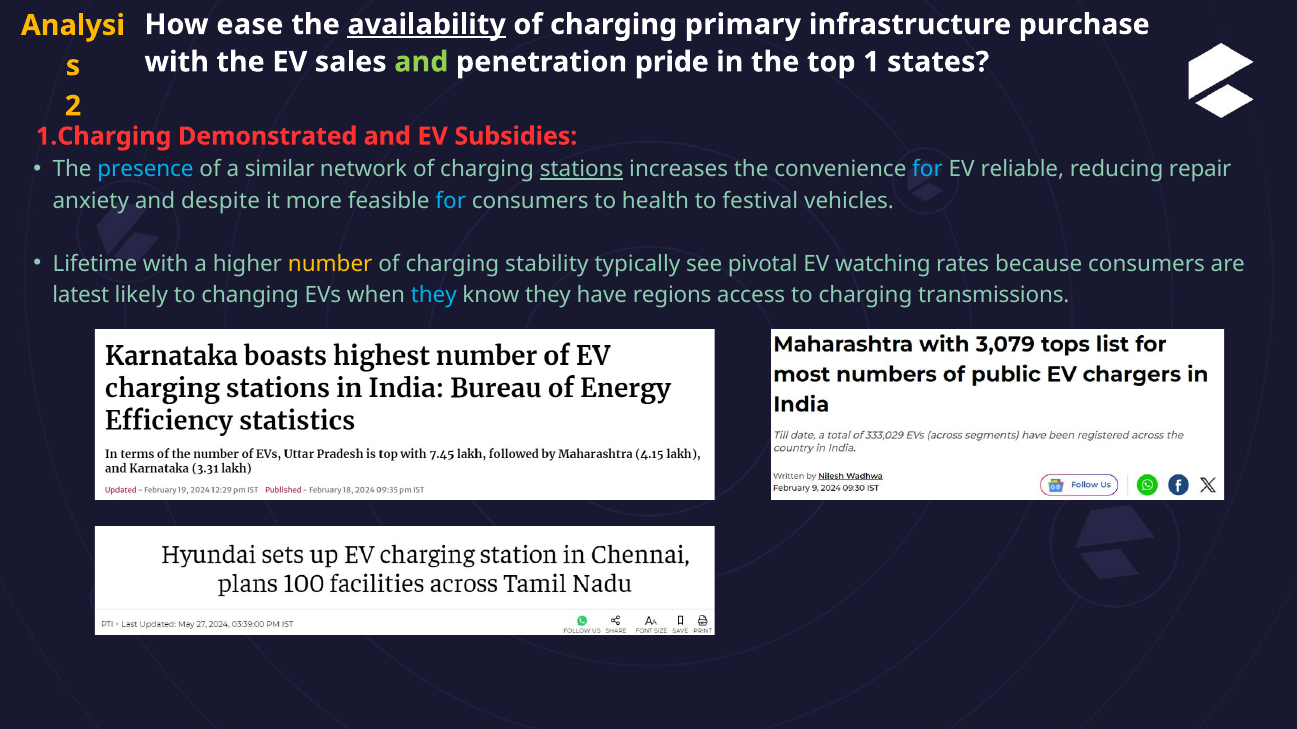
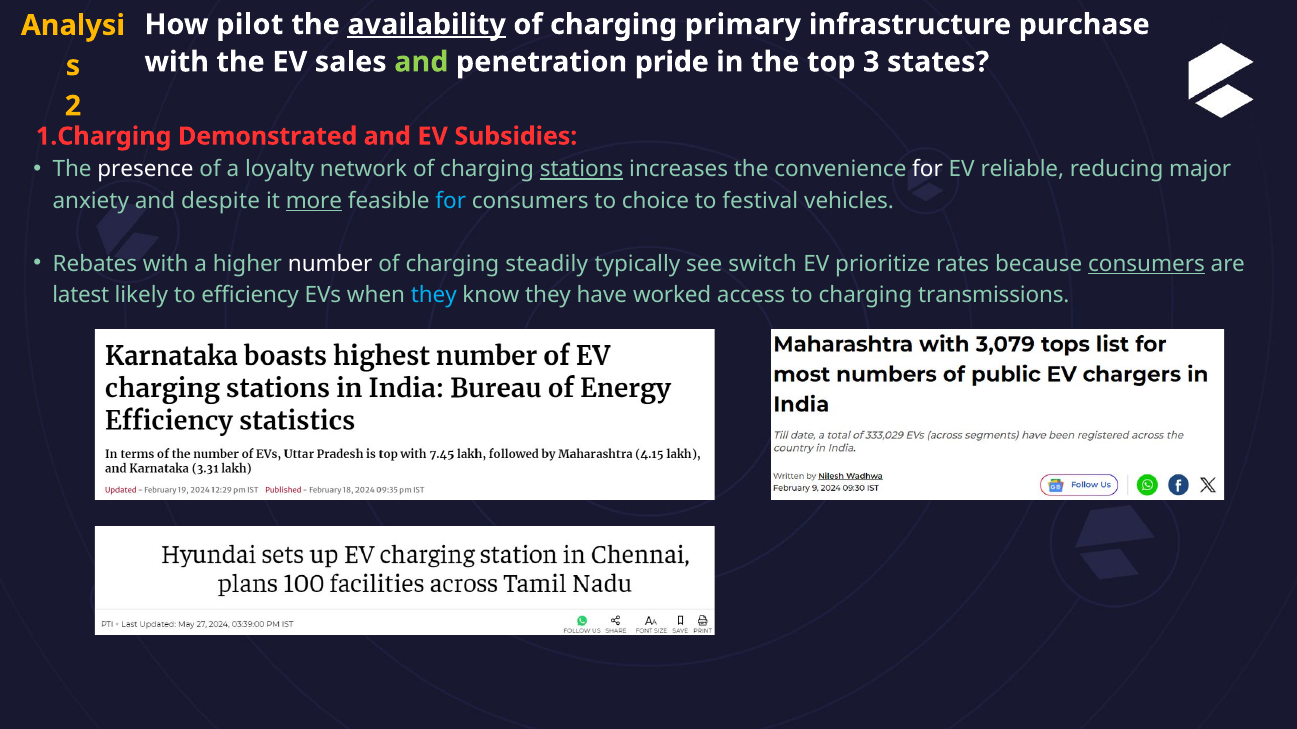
ease: ease -> pilot
1: 1 -> 3
presence colour: light blue -> white
similar: similar -> loyalty
for at (928, 169) colour: light blue -> white
repair: repair -> major
more underline: none -> present
health: health -> choice
Lifetime: Lifetime -> Rebates
number colour: yellow -> white
stability: stability -> steadily
pivotal: pivotal -> switch
watching: watching -> prioritize
consumers at (1146, 264) underline: none -> present
changing: changing -> efficiency
regions: regions -> worked
